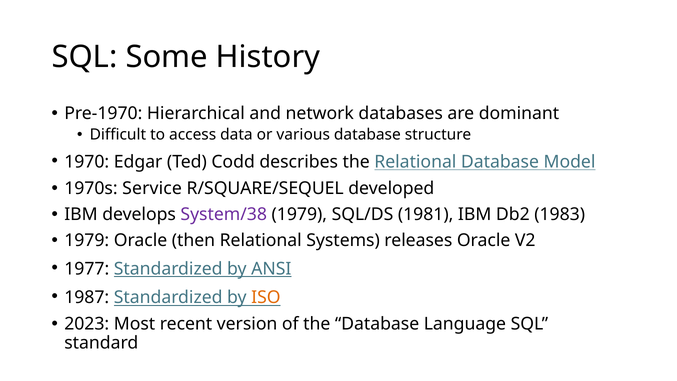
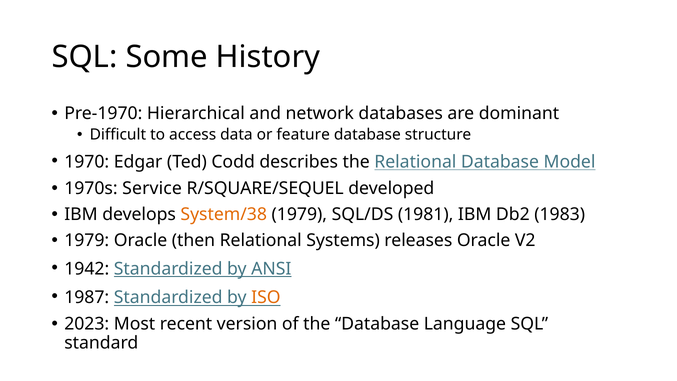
various: various -> feature
System/38 colour: purple -> orange
1977: 1977 -> 1942
